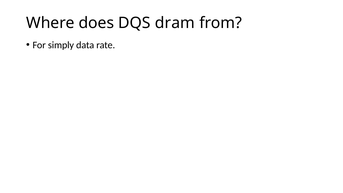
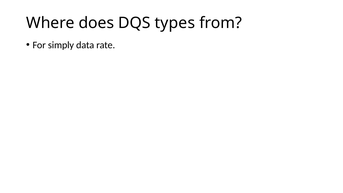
dram: dram -> types
